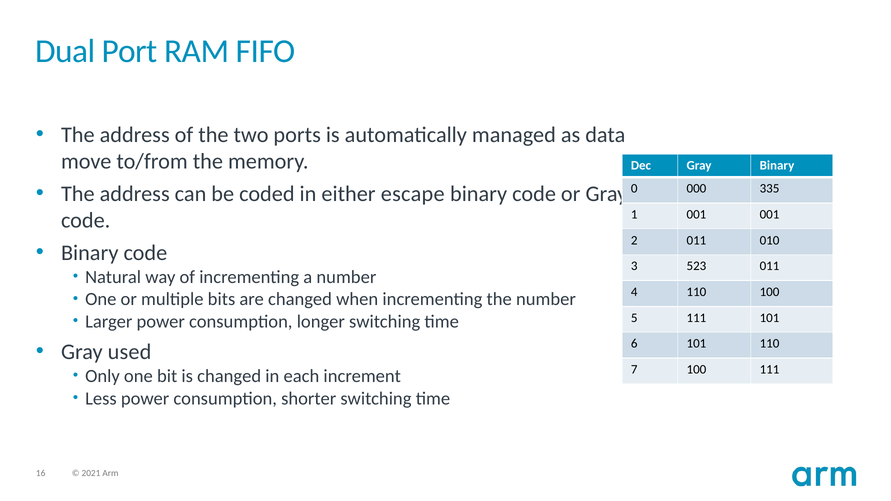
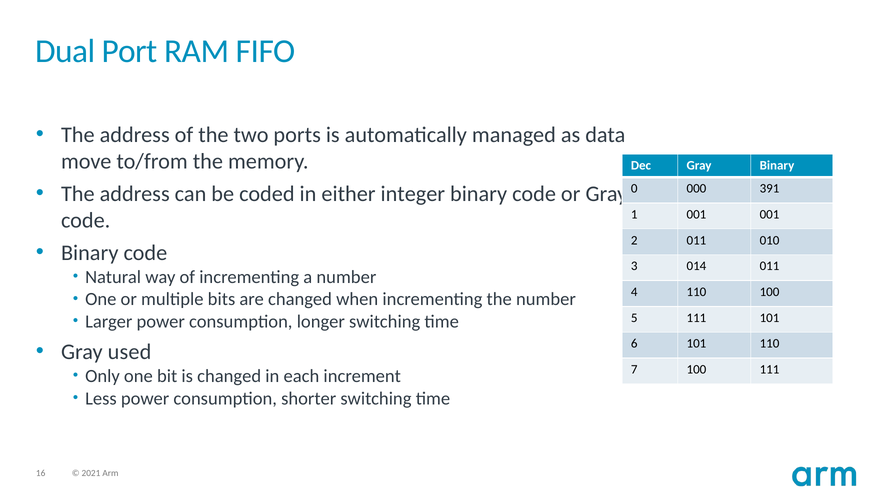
escape: escape -> integer
335: 335 -> 391
523: 523 -> 014
